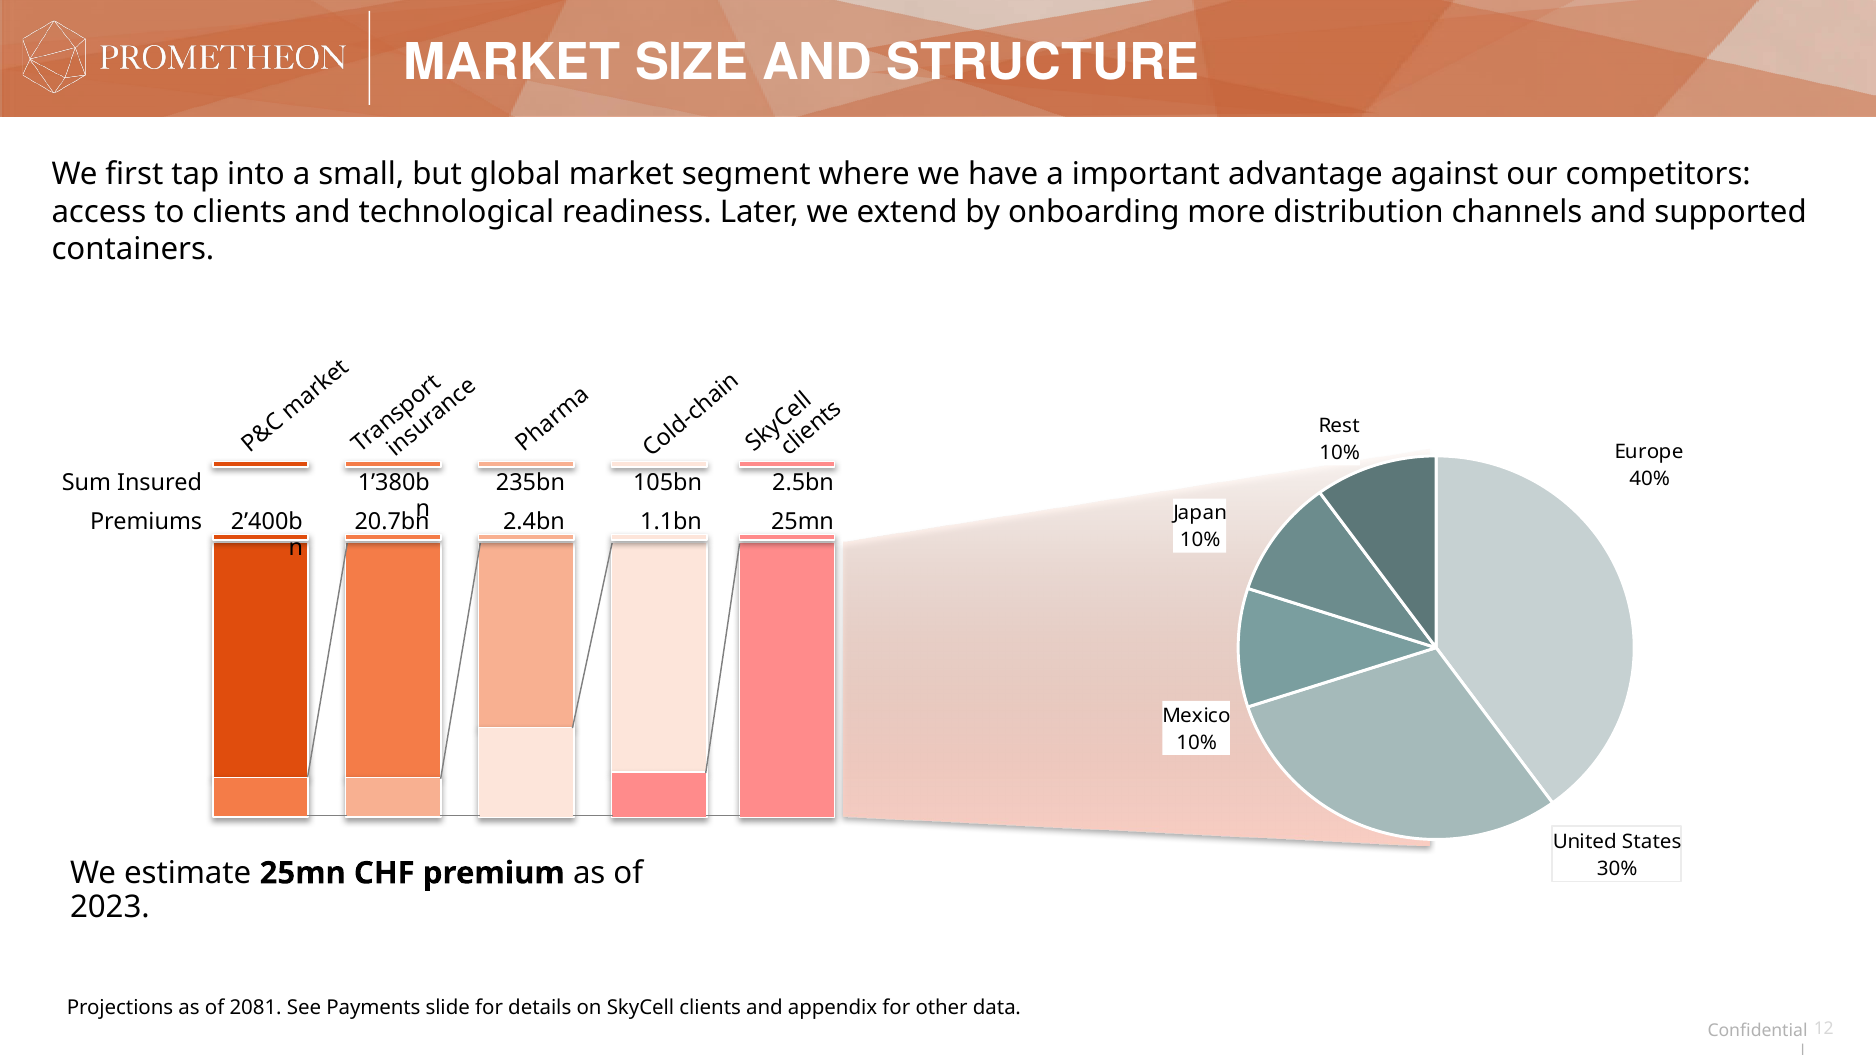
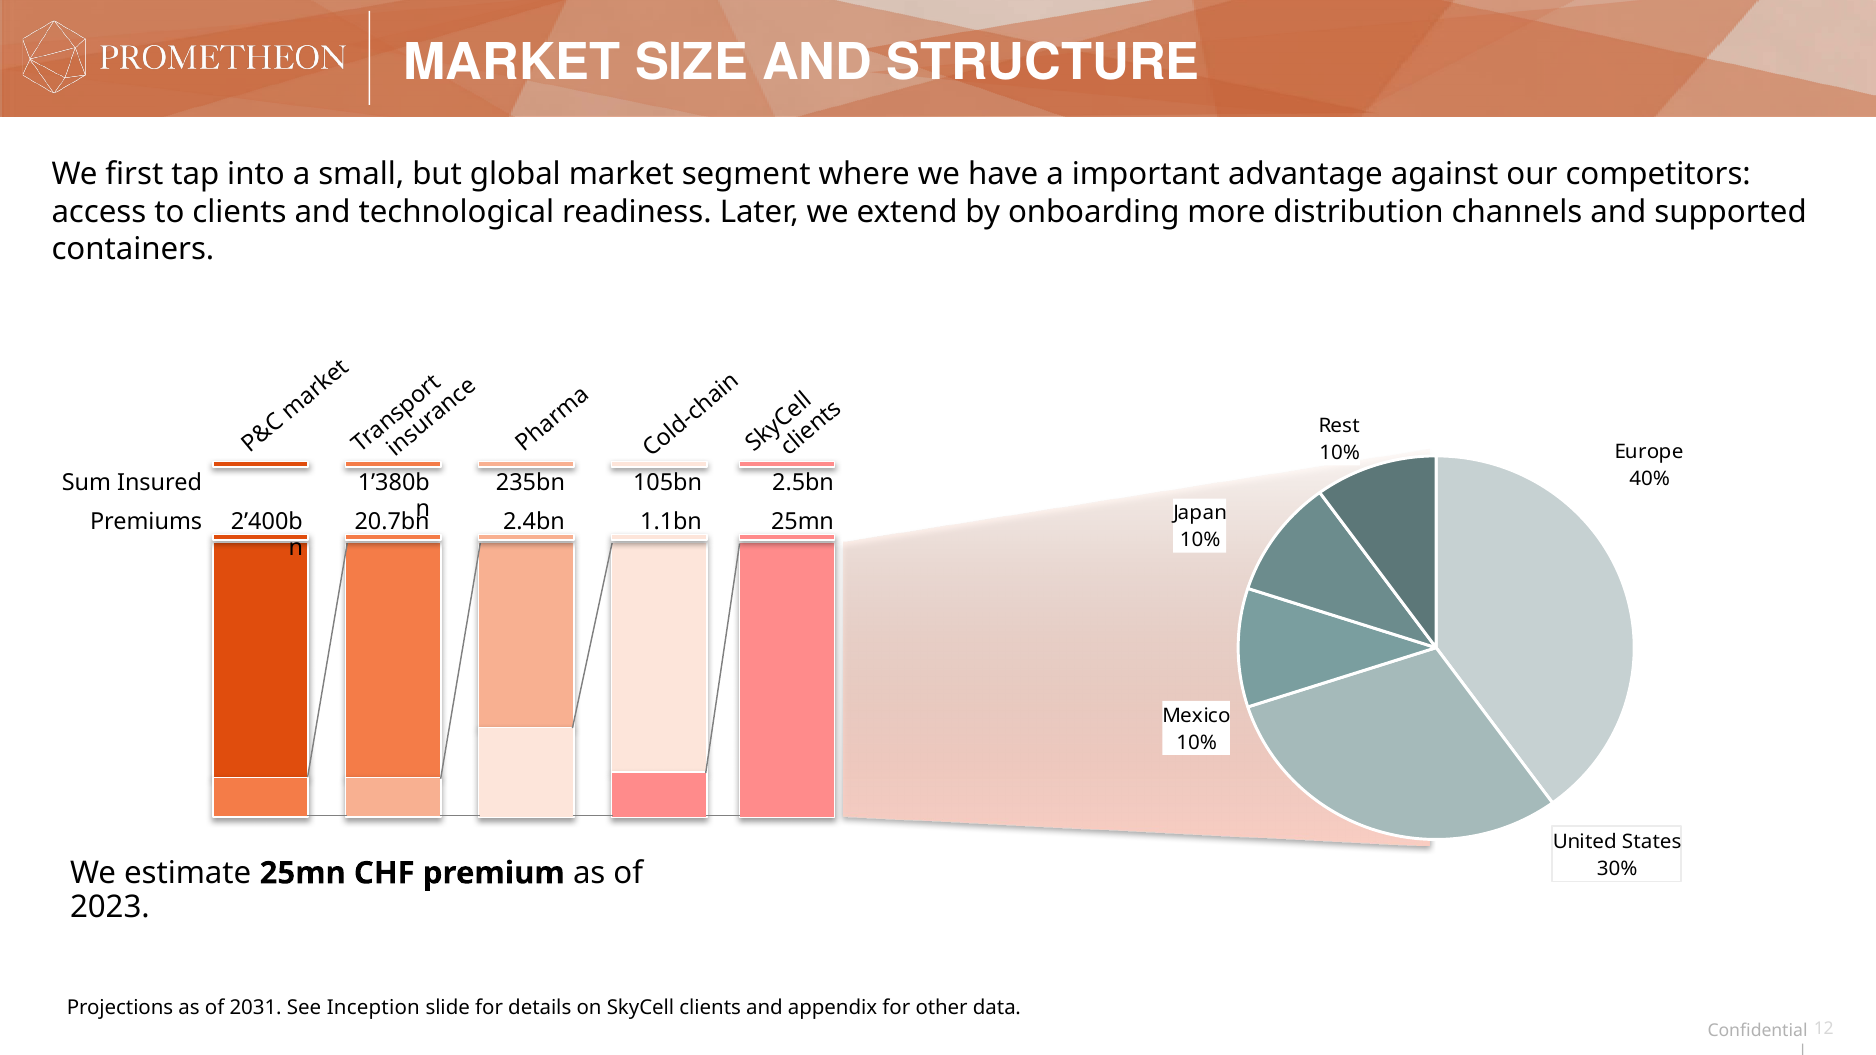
2081: 2081 -> 2031
Payments: Payments -> Inception
